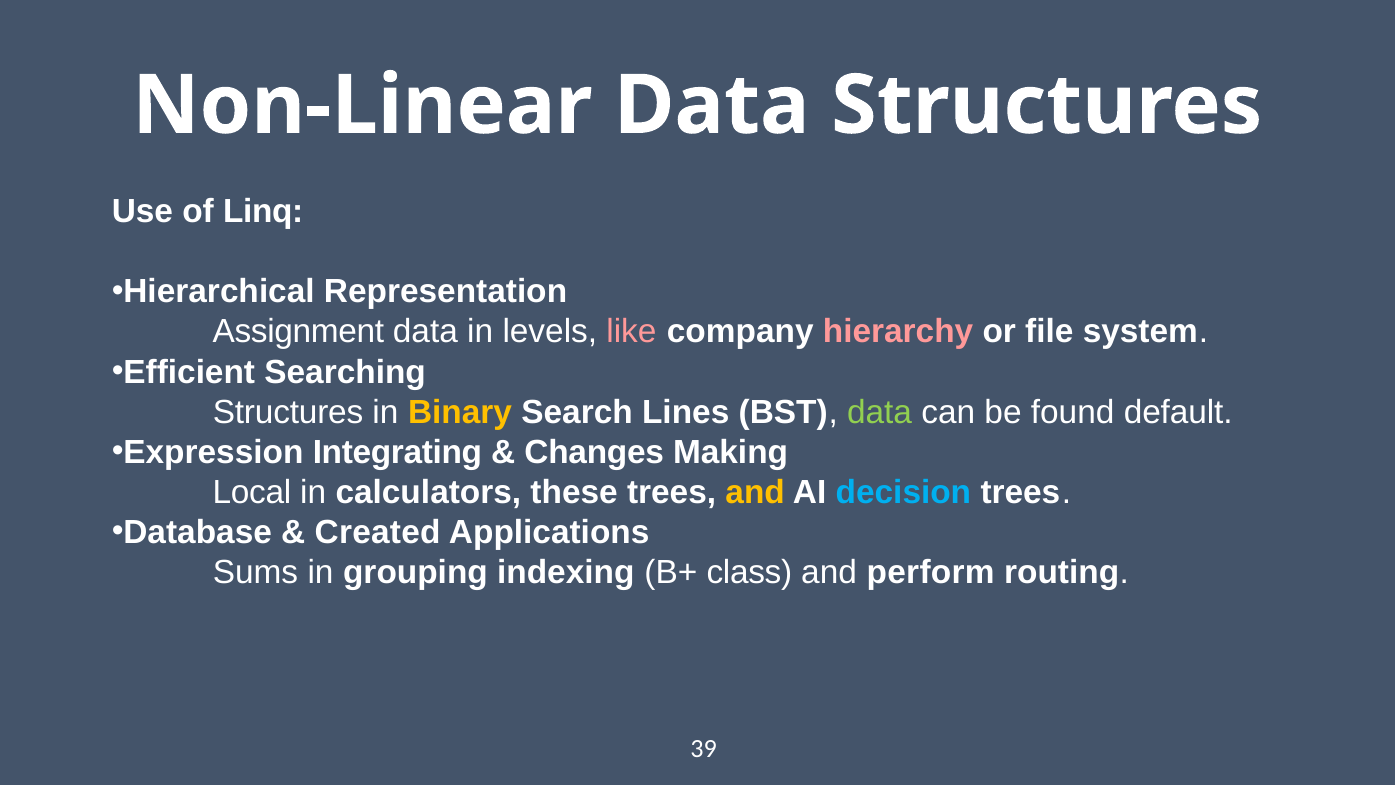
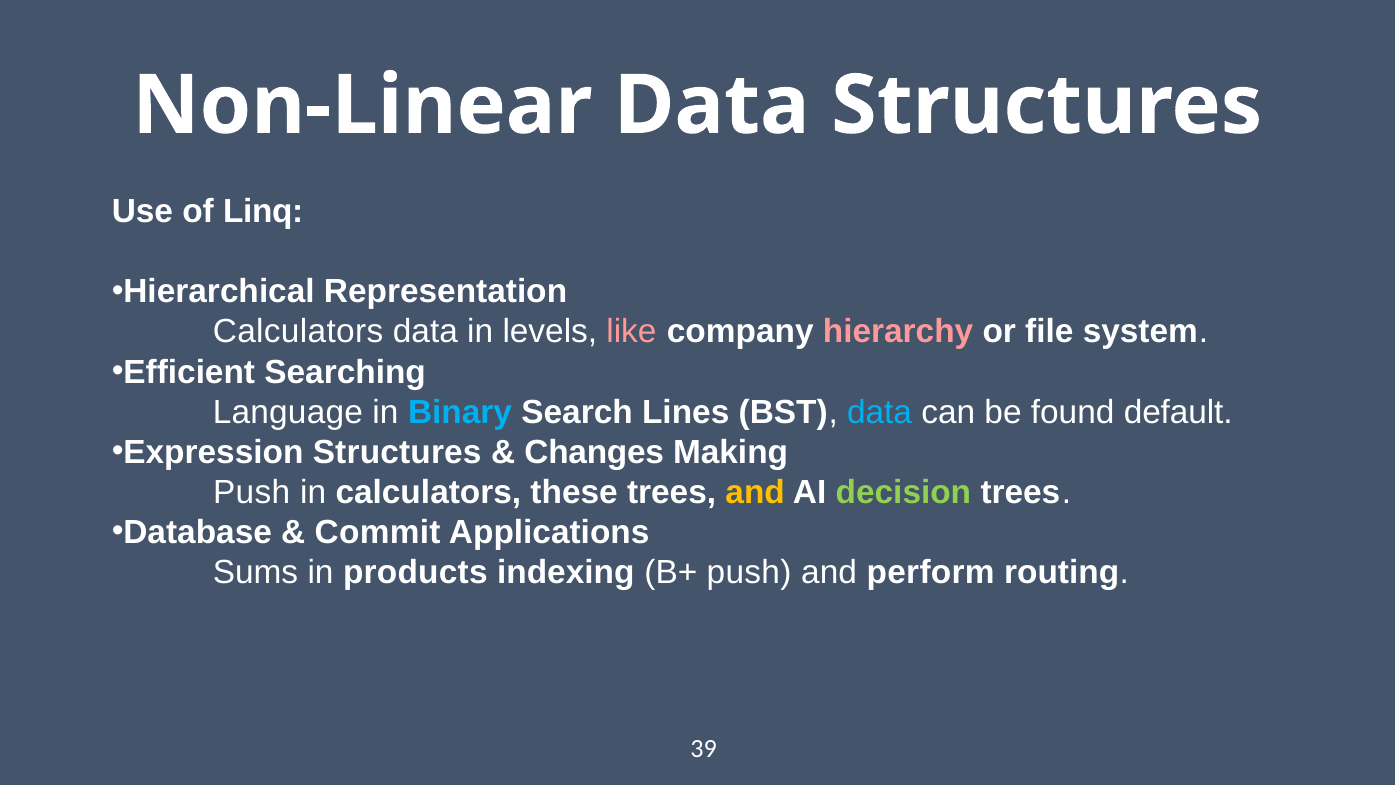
Assignment at (298, 332): Assignment -> Calculators
Structures at (288, 412): Structures -> Language
Binary colour: yellow -> light blue
data at (880, 412) colour: light green -> light blue
Expression Integrating: Integrating -> Structures
Local at (252, 492): Local -> Push
decision colour: light blue -> light green
Created: Created -> Commit
grouping: grouping -> products
B+ class: class -> push
